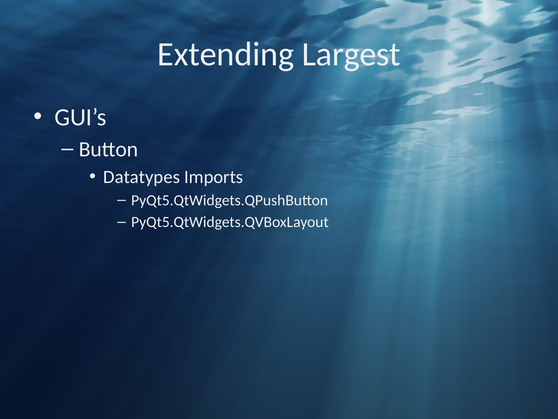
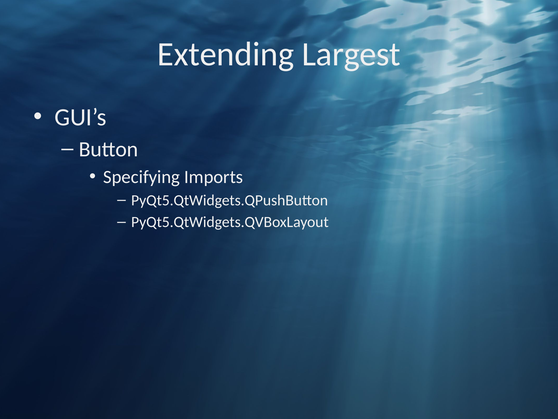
Datatypes: Datatypes -> Specifying
